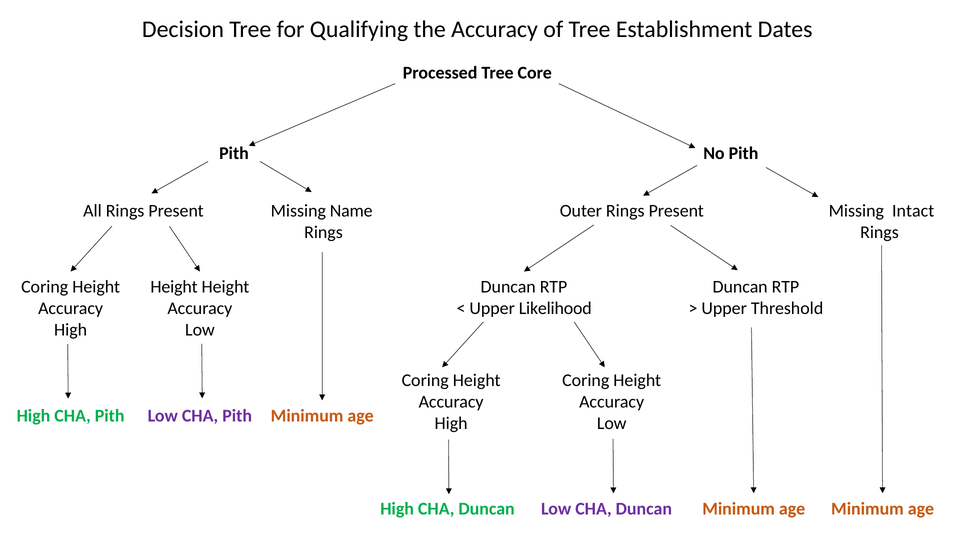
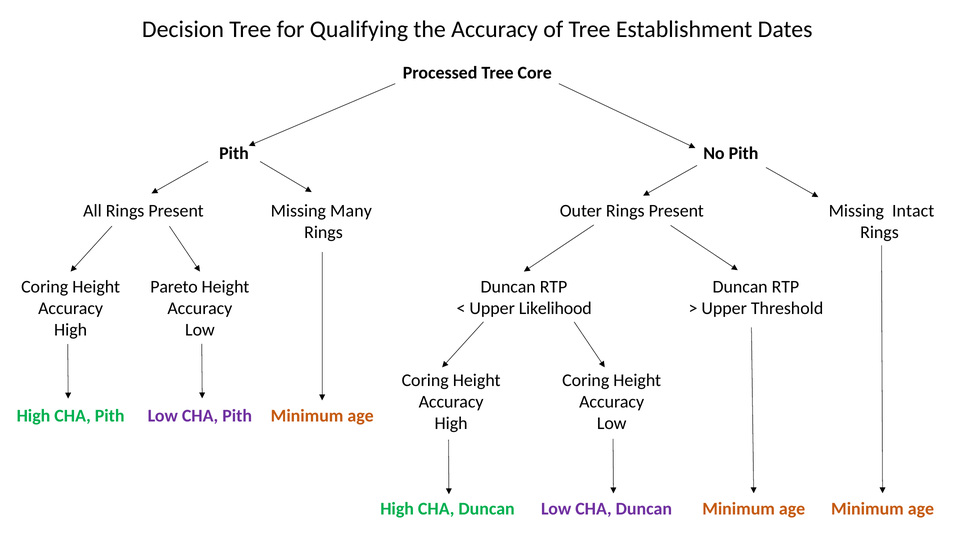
Name: Name -> Many
Height at (174, 287): Height -> Pareto
